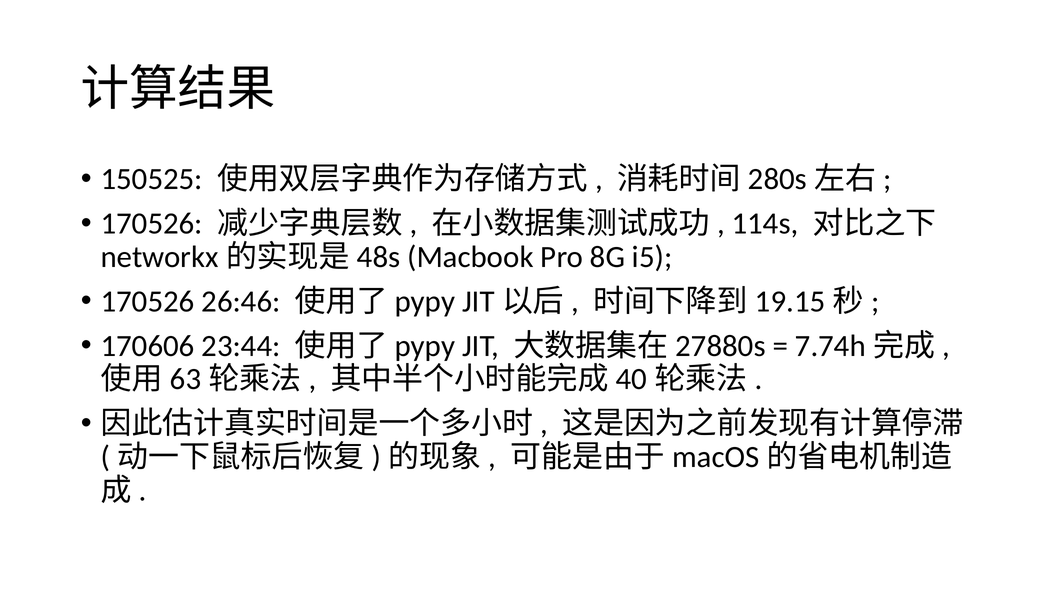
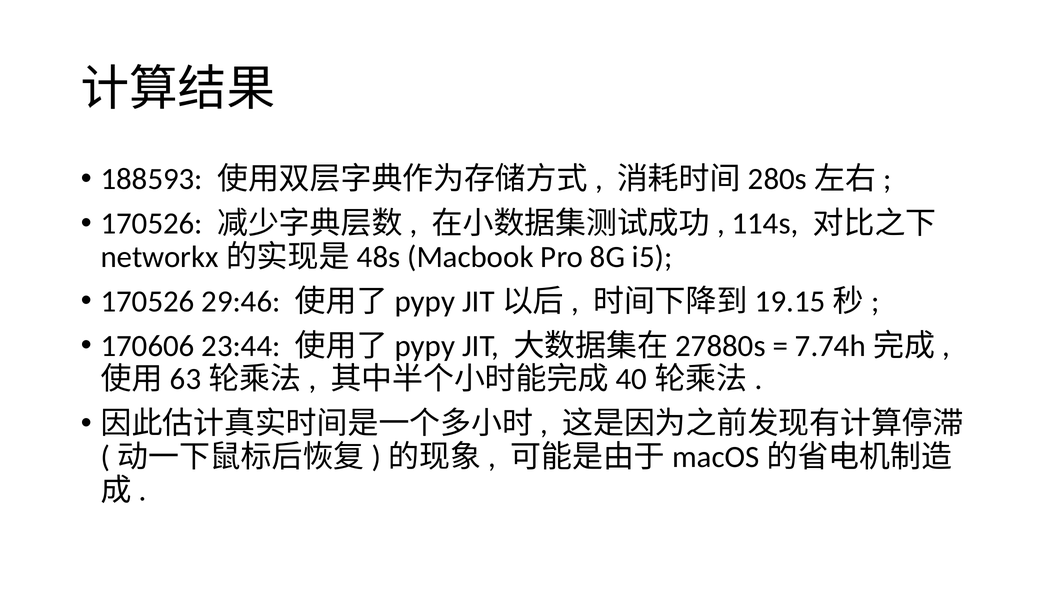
150525: 150525 -> 188593
26:46: 26:46 -> 29:46
